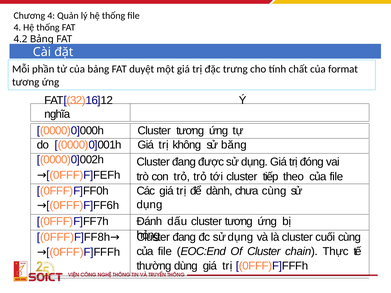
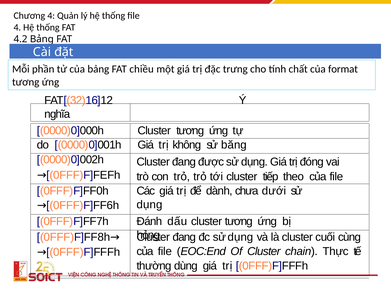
duyệt: duyệt -> chiều
chưa cùng: cùng -> dưới
